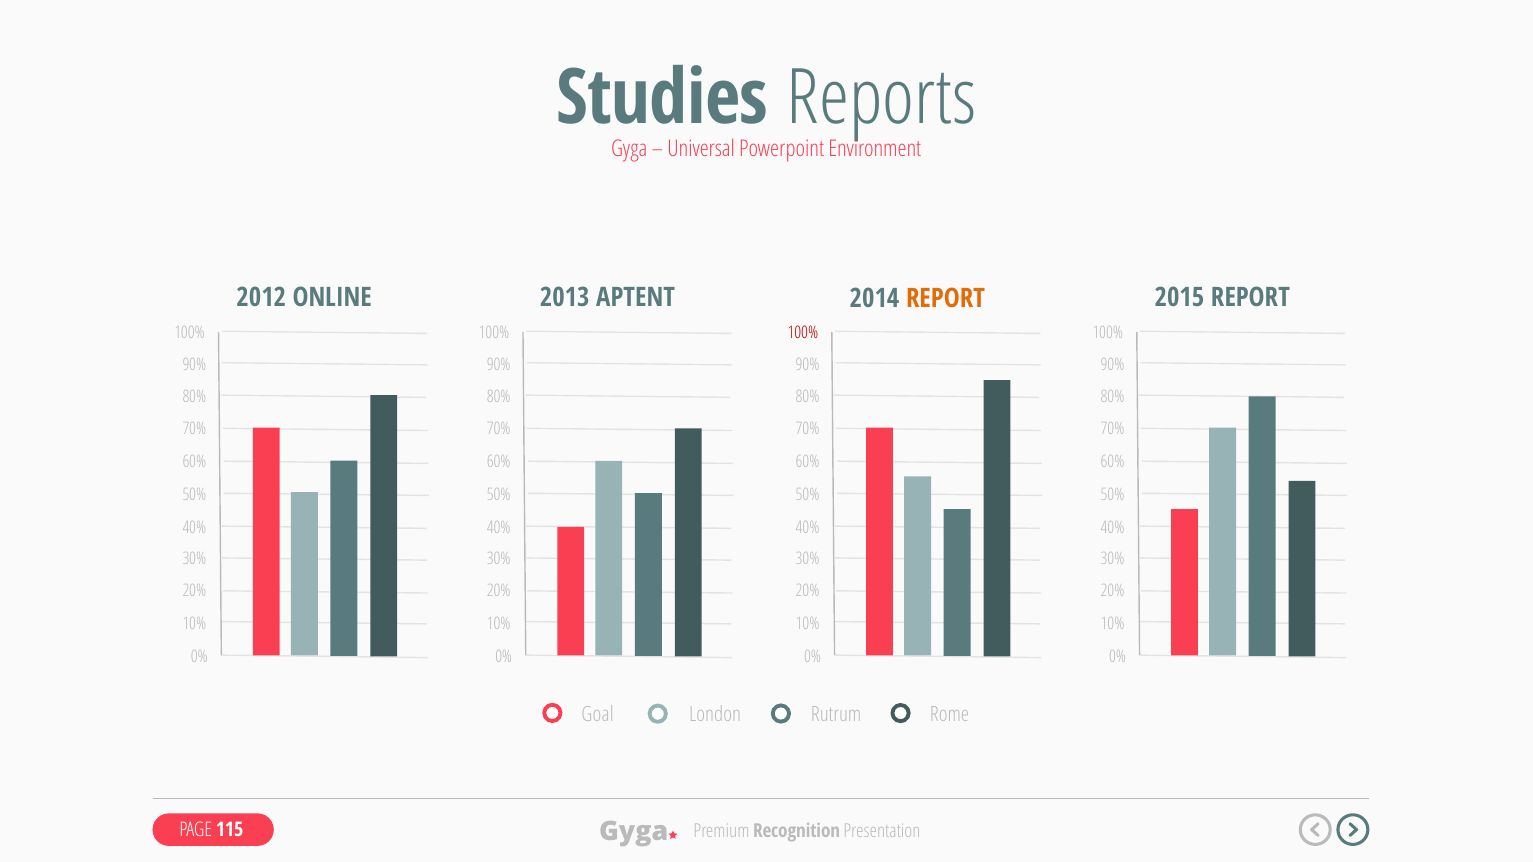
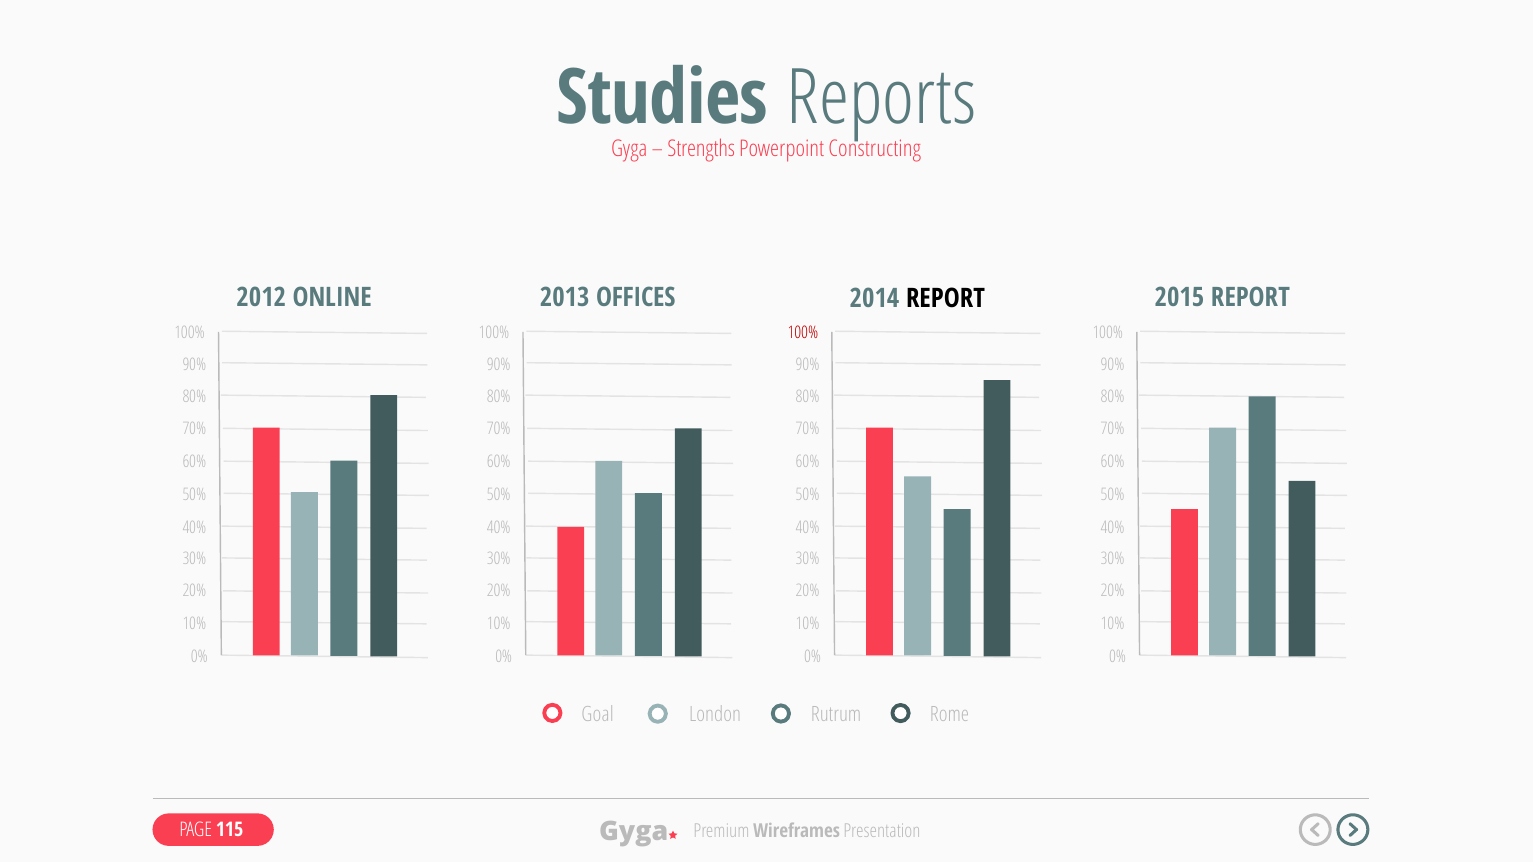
Universal: Universal -> Strengths
Environment: Environment -> Constructing
APTENT: APTENT -> OFFICES
REPORT at (945, 298) colour: orange -> black
Recognition: Recognition -> Wireframes
